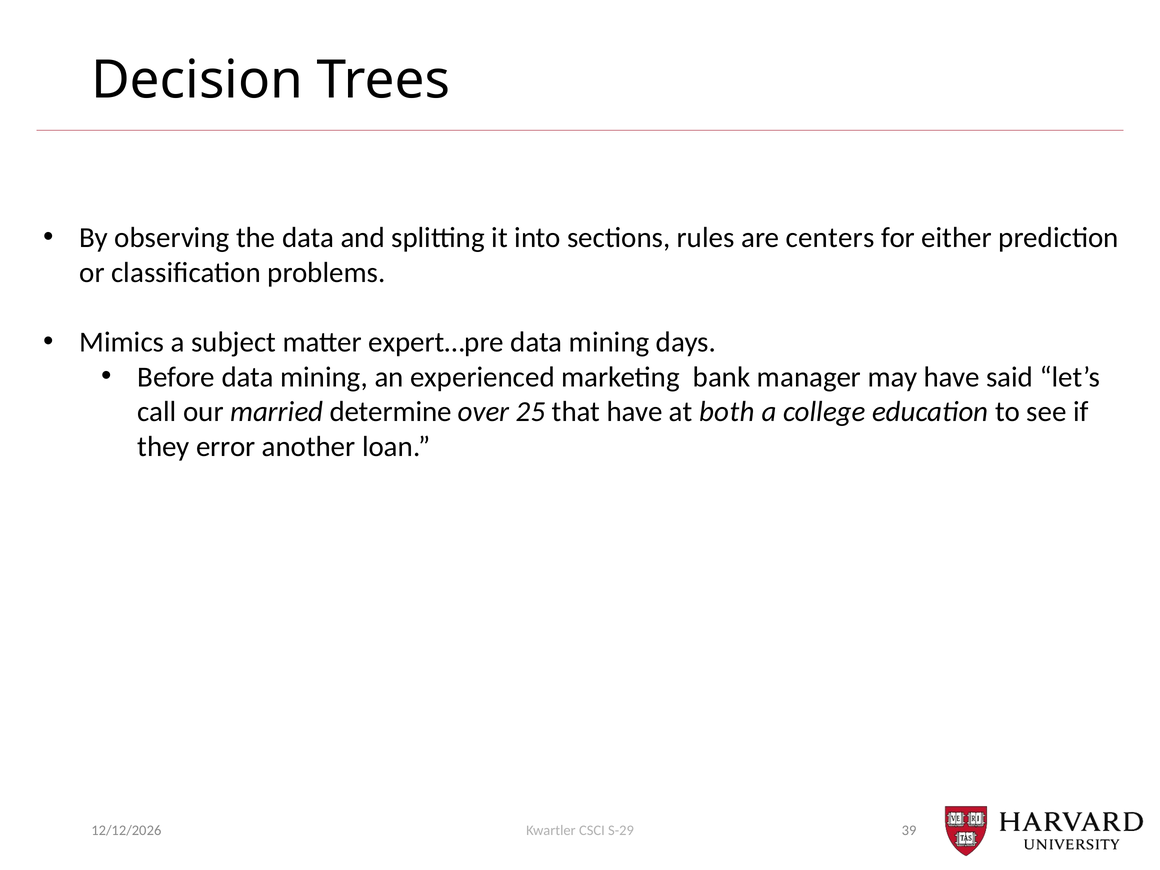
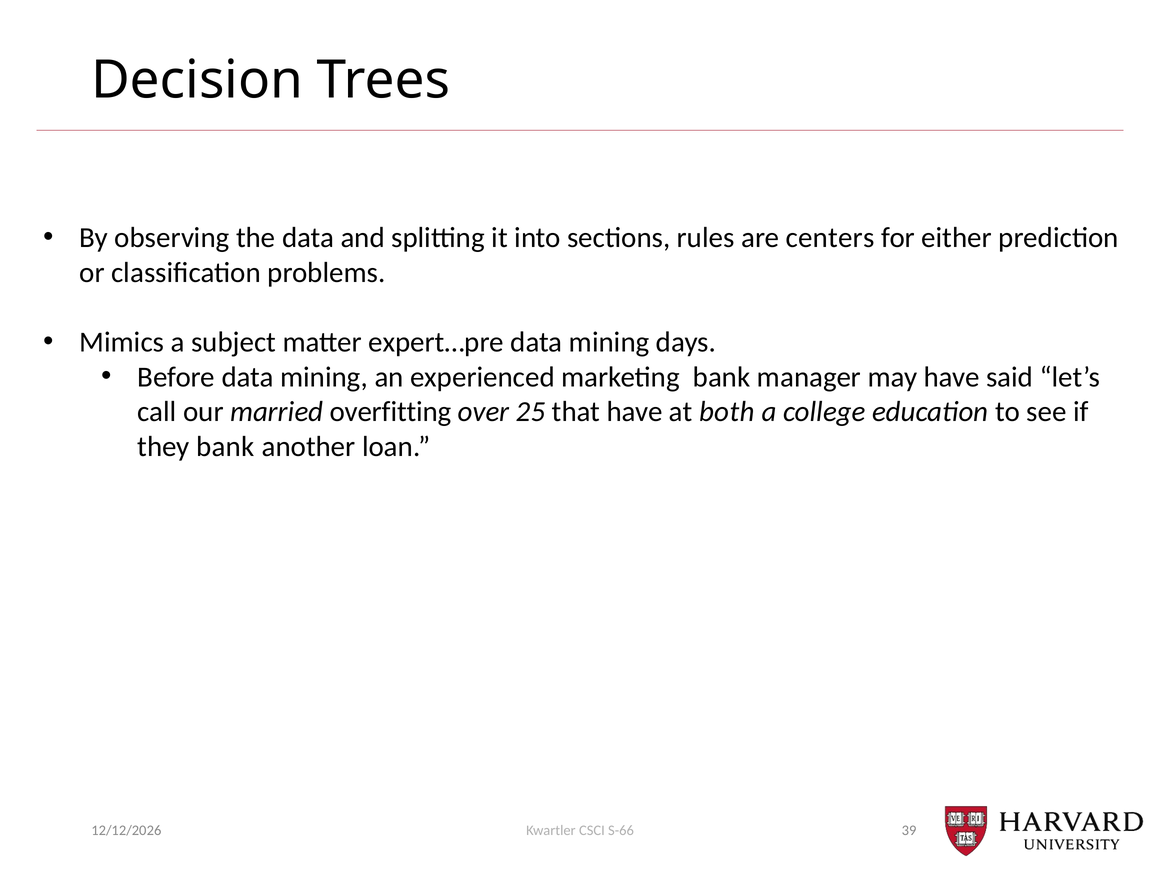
determine: determine -> overfitting
they error: error -> bank
S-29: S-29 -> S-66
